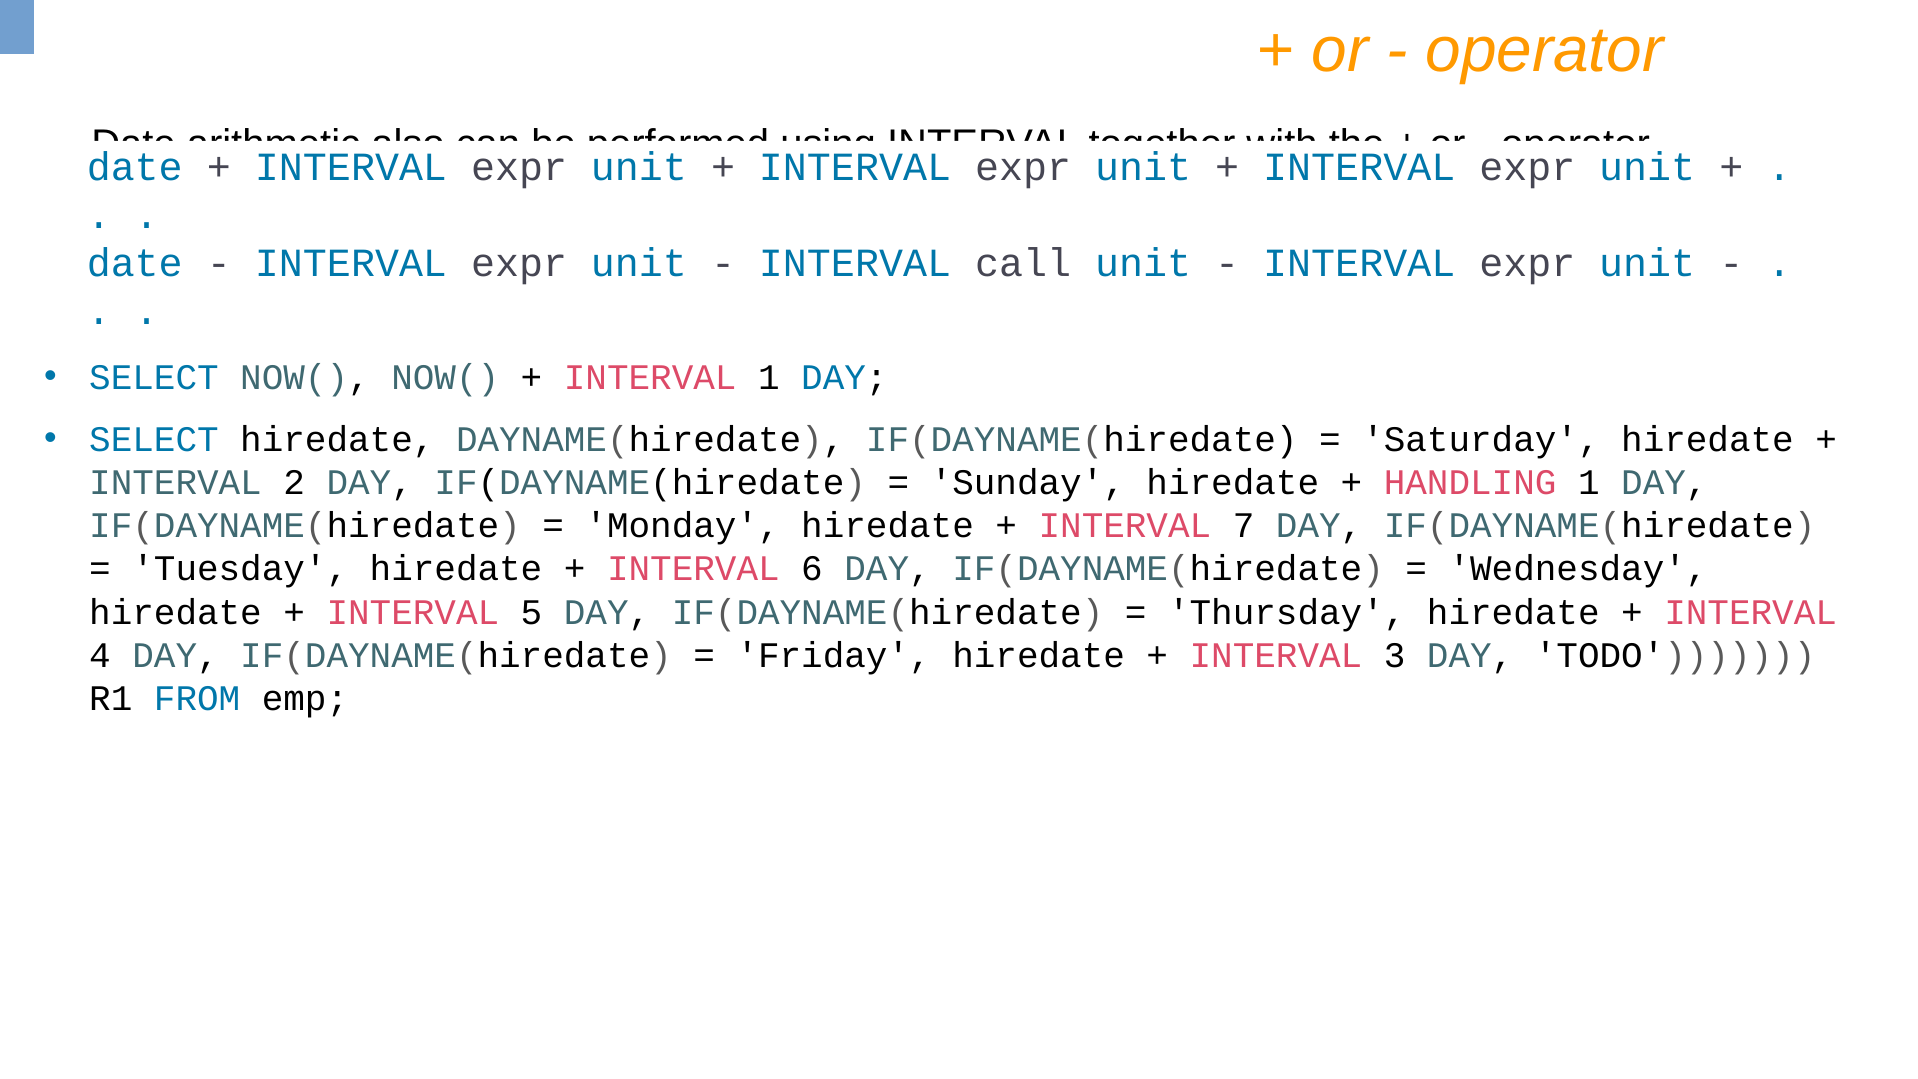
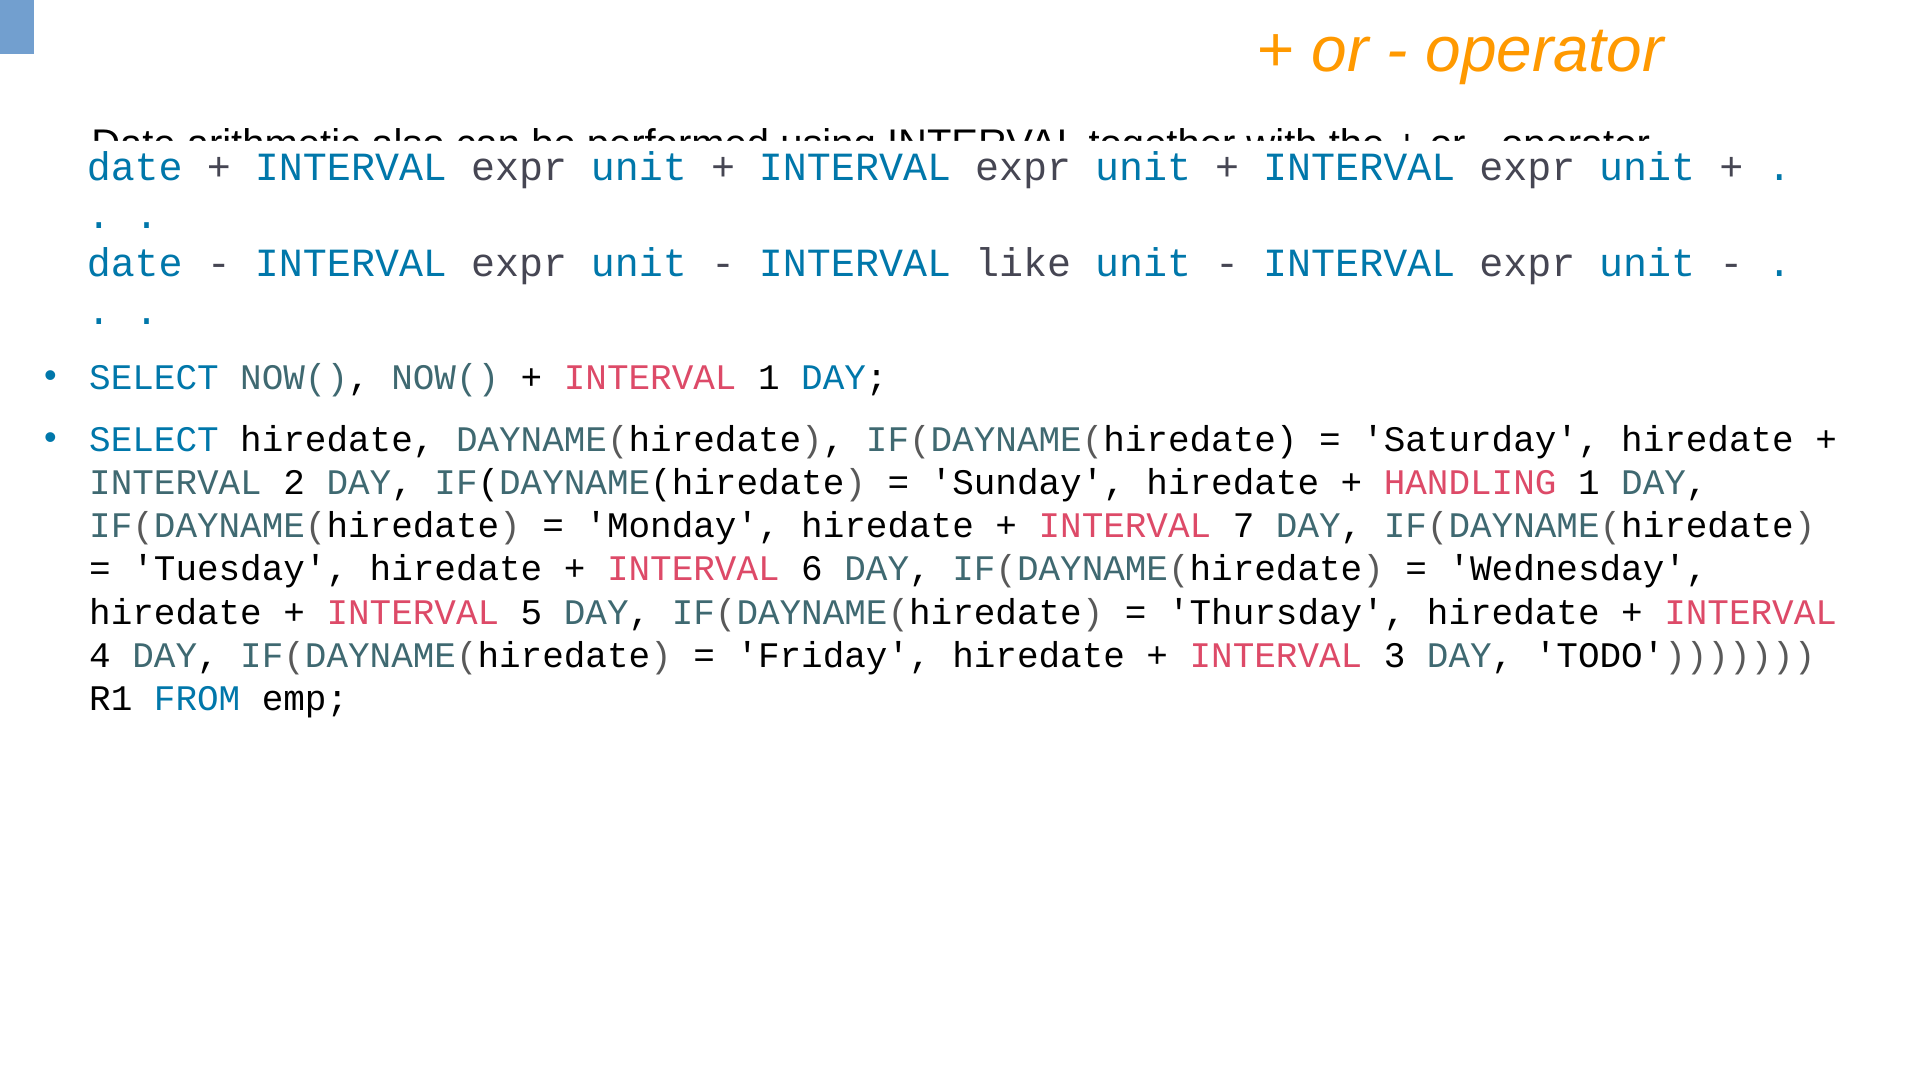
call: call -> like
